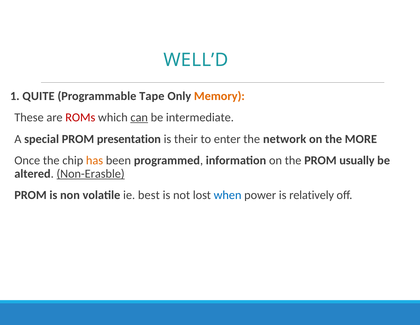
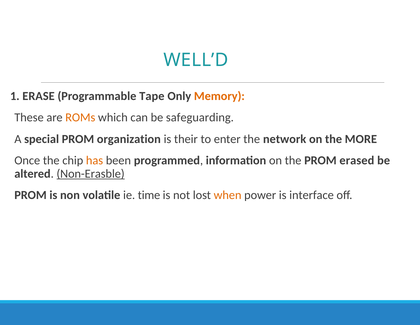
QUITE: QUITE -> ERASE
ROMs colour: red -> orange
can underline: present -> none
intermediate: intermediate -> safeguarding
presentation: presentation -> organization
usually: usually -> erased
best: best -> time
when colour: blue -> orange
relatively: relatively -> interface
